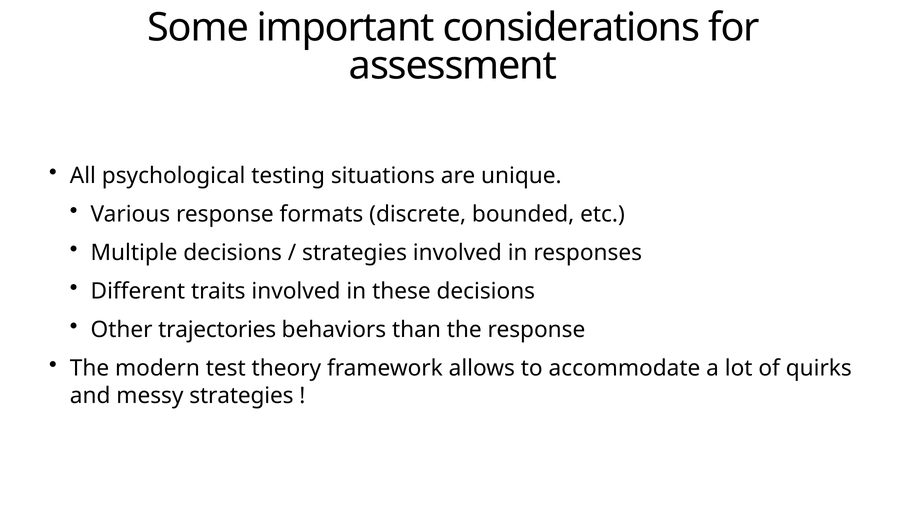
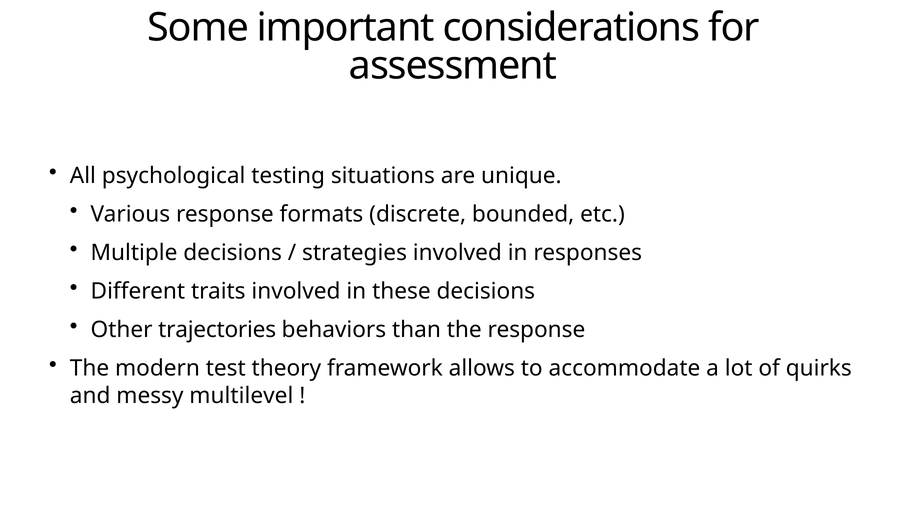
messy strategies: strategies -> multilevel
